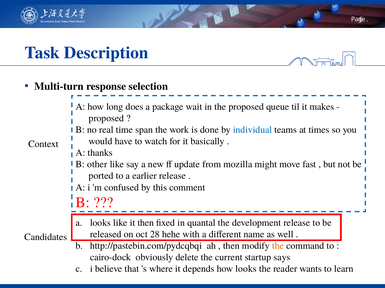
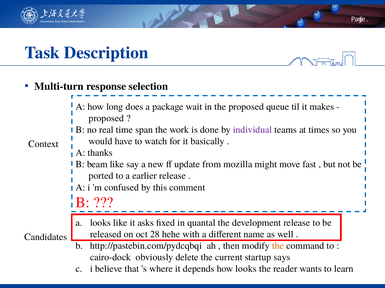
individual colour: blue -> purple
other: other -> beam
it then: then -> asks
